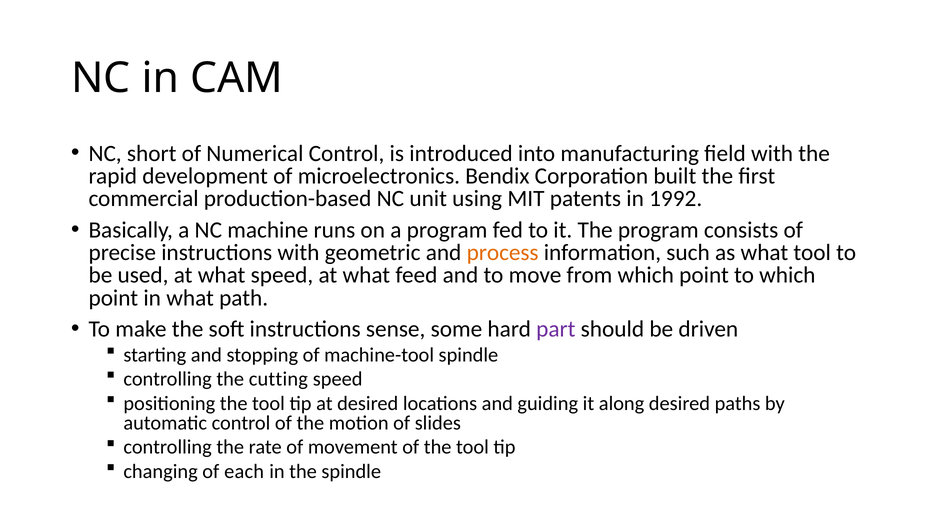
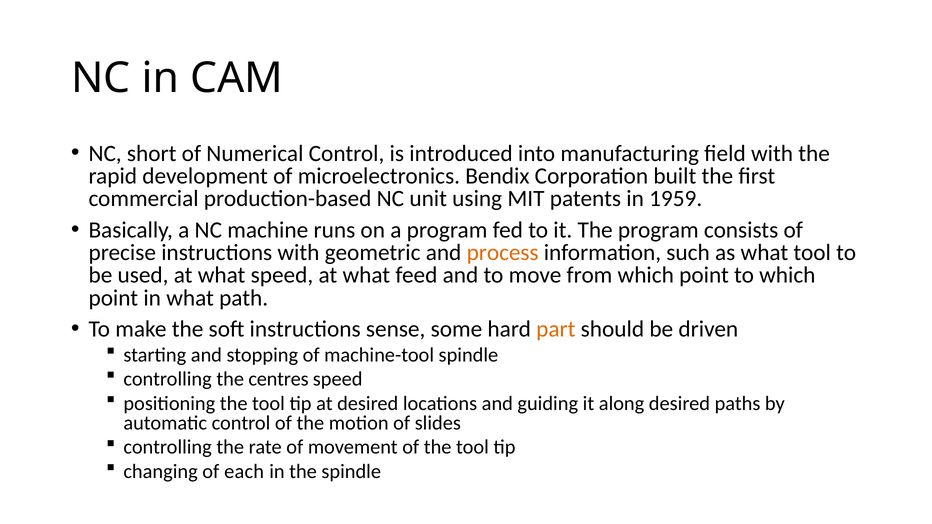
1992: 1992 -> 1959
part colour: purple -> orange
cutting: cutting -> centres
